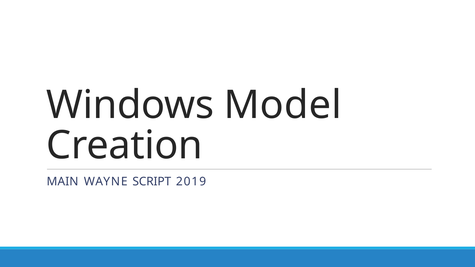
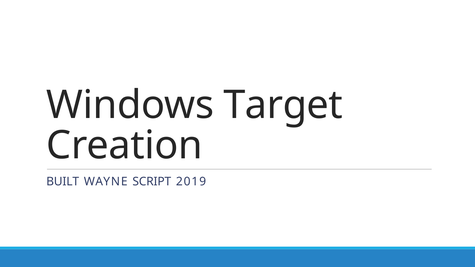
Model: Model -> Target
MAIN: MAIN -> BUILT
